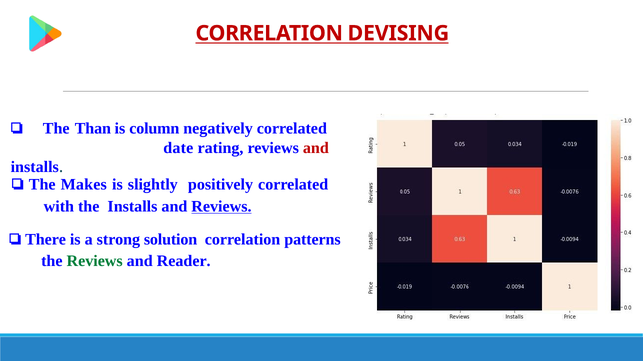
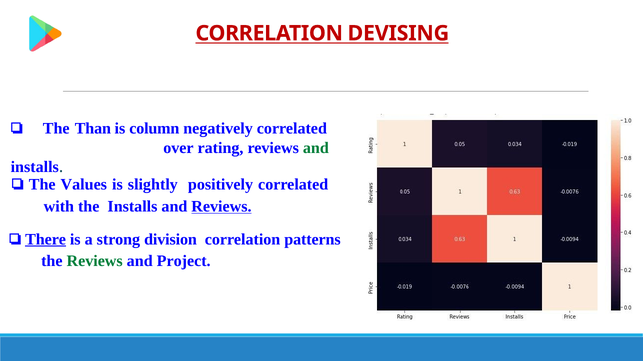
date: date -> over
and at (316, 148) colour: red -> green
Makes: Makes -> Values
There underline: none -> present
solution: solution -> division
Reader: Reader -> Project
